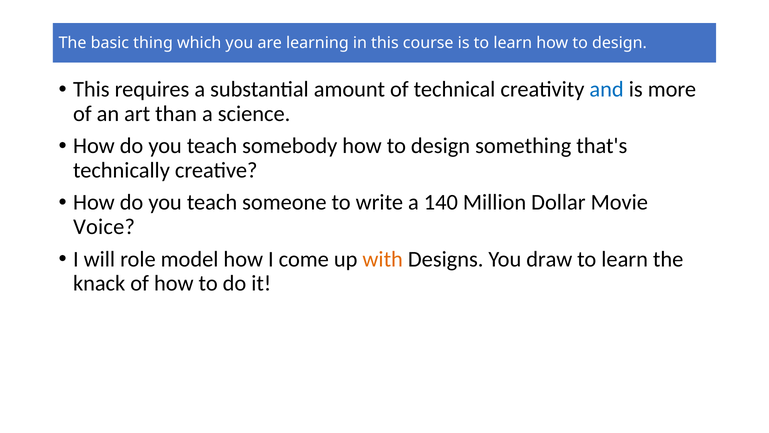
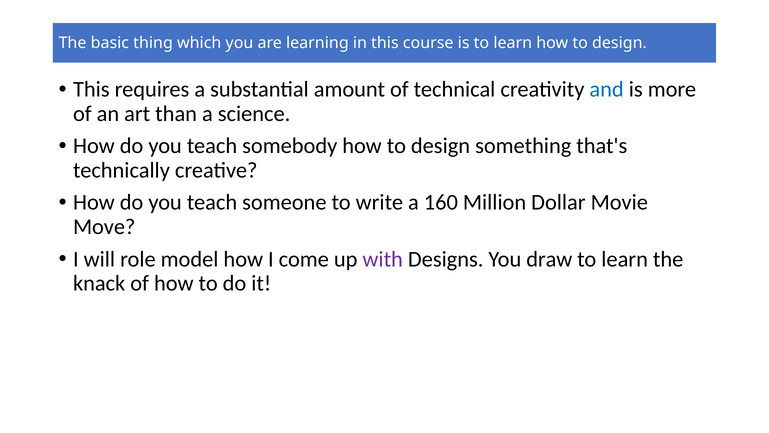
140: 140 -> 160
Voice: Voice -> Move
with colour: orange -> purple
